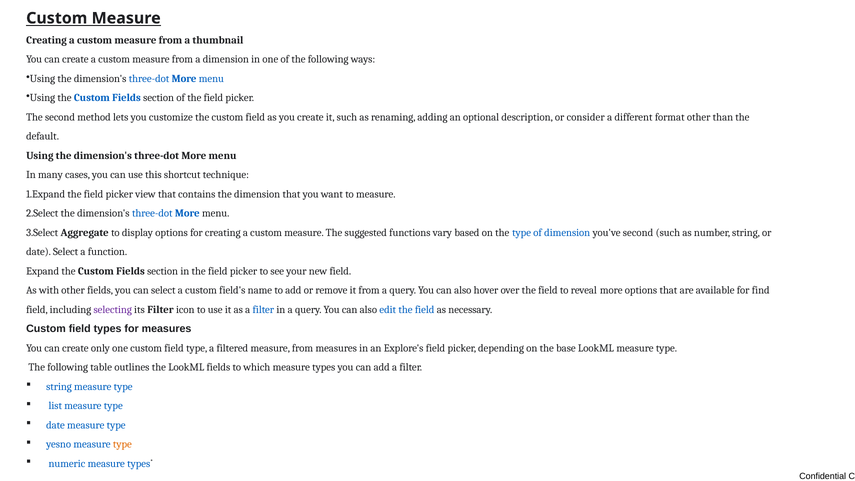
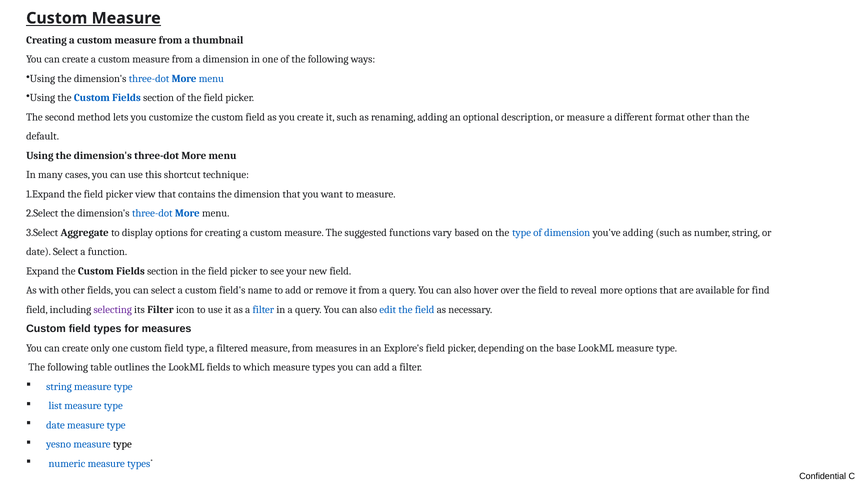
or consider: consider -> measure
you've second: second -> adding
type at (122, 444) colour: orange -> black
